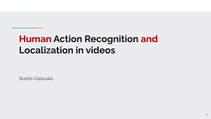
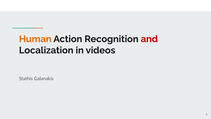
Human colour: red -> orange
